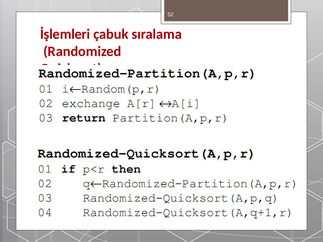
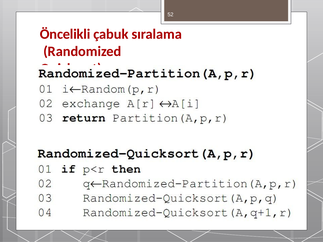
İşlemleri: İşlemleri -> Öncelikli
